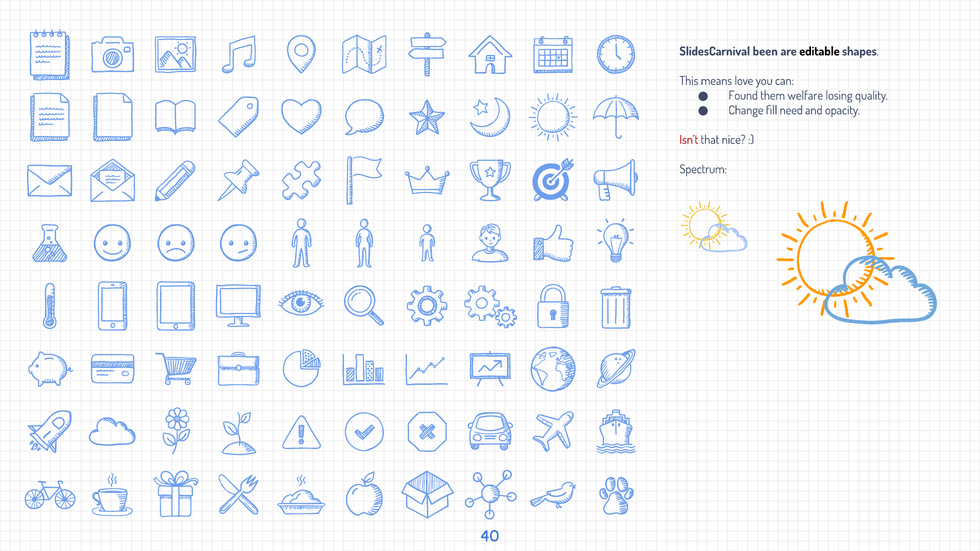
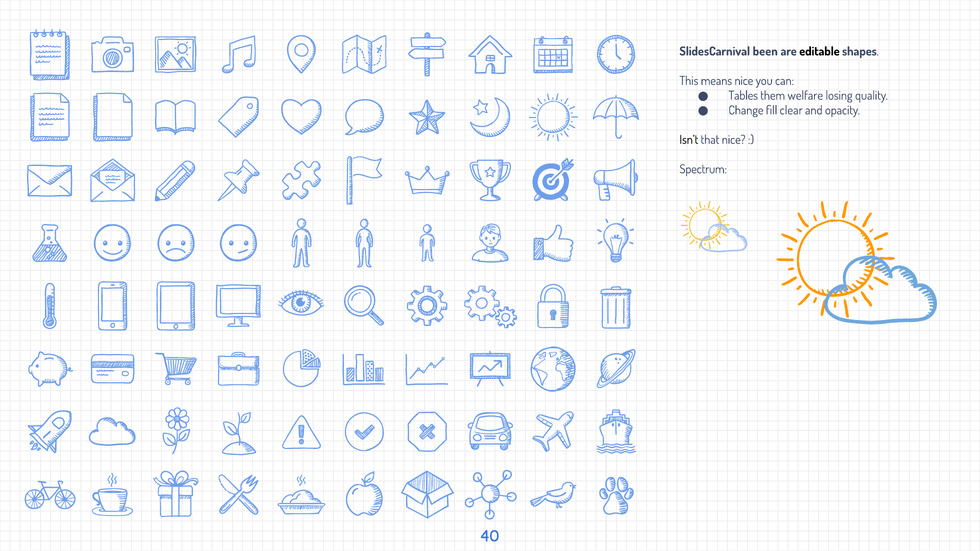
means love: love -> nice
Found: Found -> Tables
need: need -> clear
Isn’t colour: red -> black
